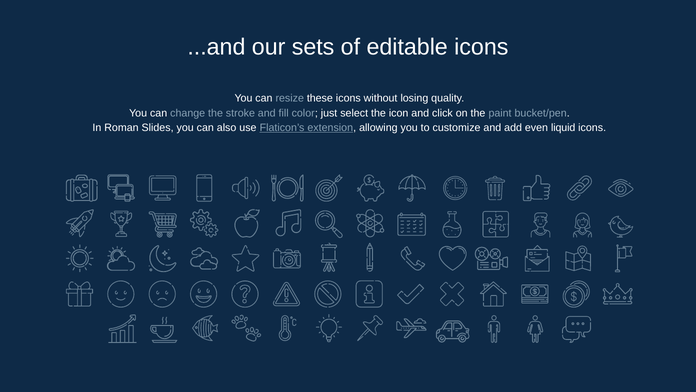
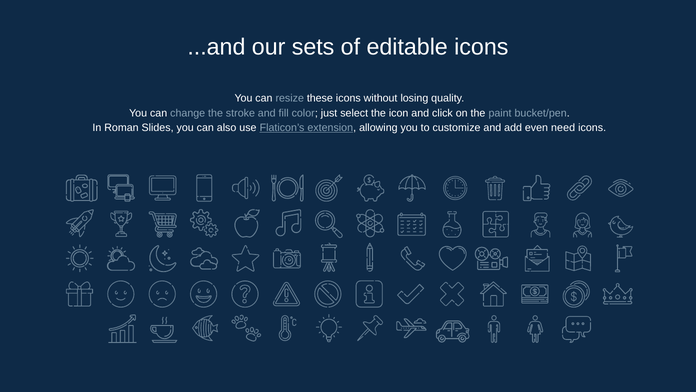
liquid: liquid -> need
